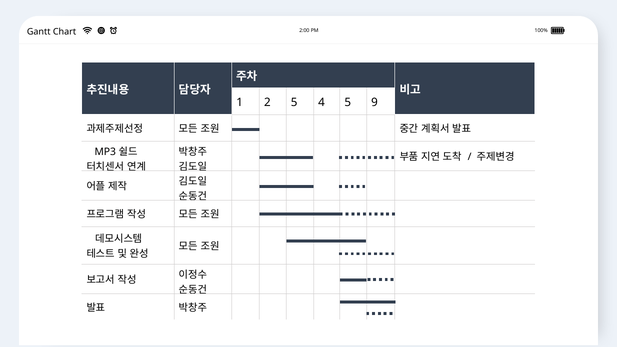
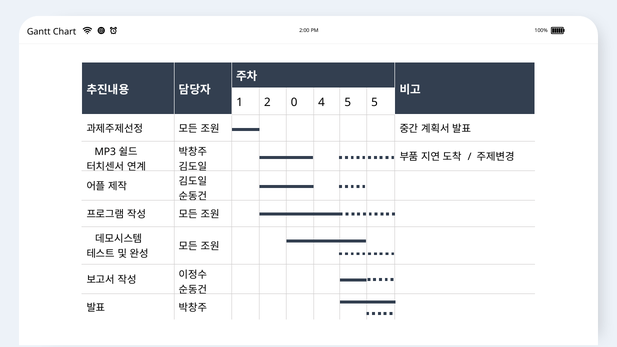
2 5: 5 -> 0
5 9: 9 -> 5
